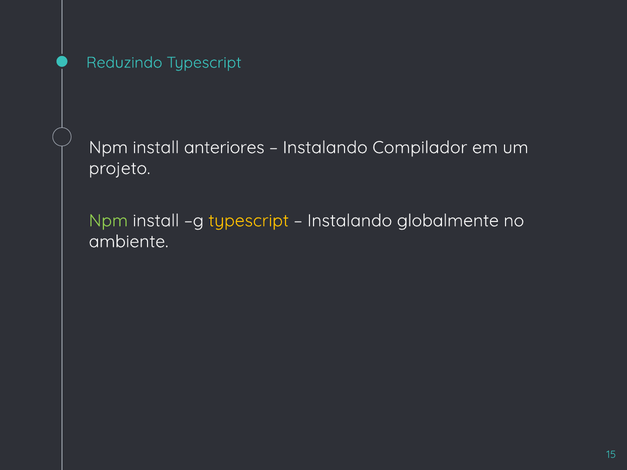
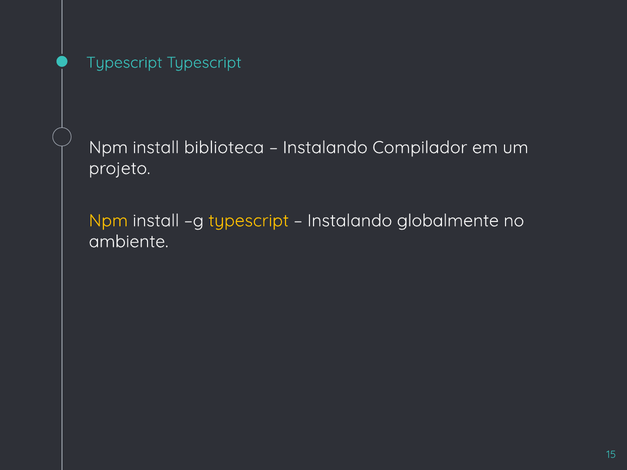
Reduzindo at (124, 63): Reduzindo -> Typescript
anteriores: anteriores -> biblioteca
Npm at (108, 221) colour: light green -> yellow
